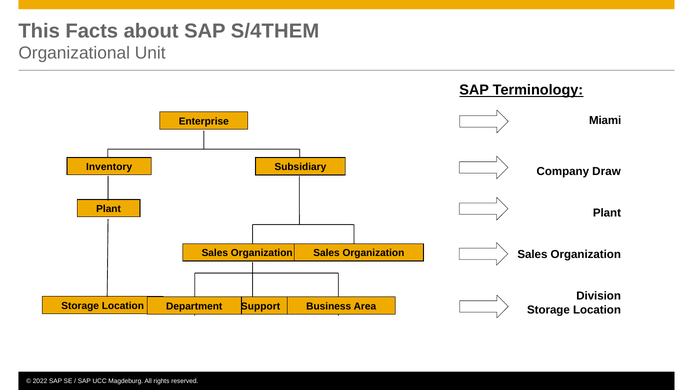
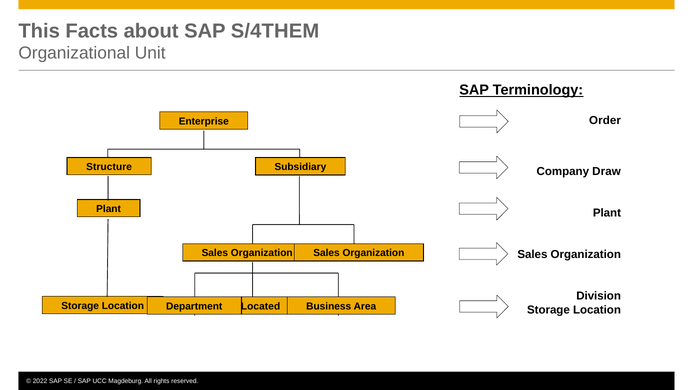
Miami: Miami -> Order
Inventory: Inventory -> Structure
Support: Support -> Located
